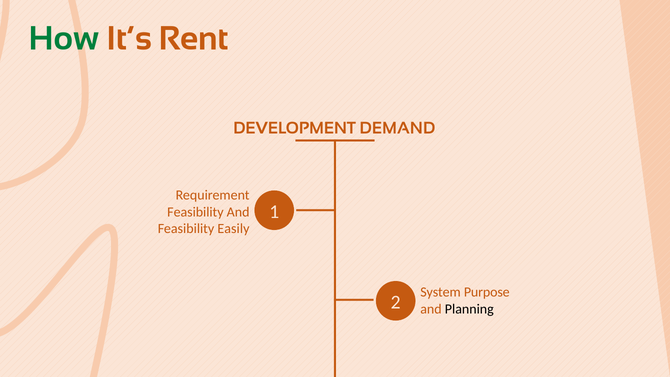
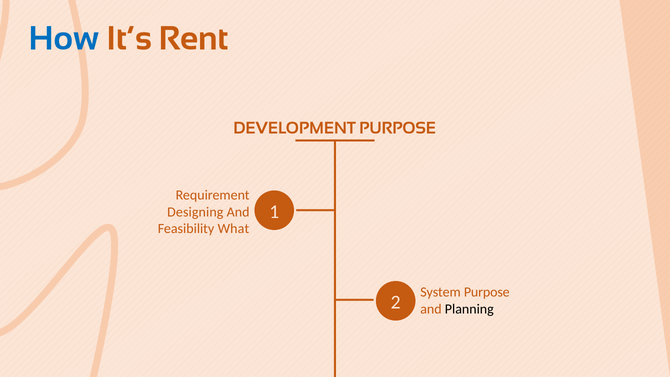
How colour: green -> blue
DEVELOPMENT DEMAND: DEMAND -> PURPOSE
Feasibility at (195, 212): Feasibility -> Designing
Easily: Easily -> What
